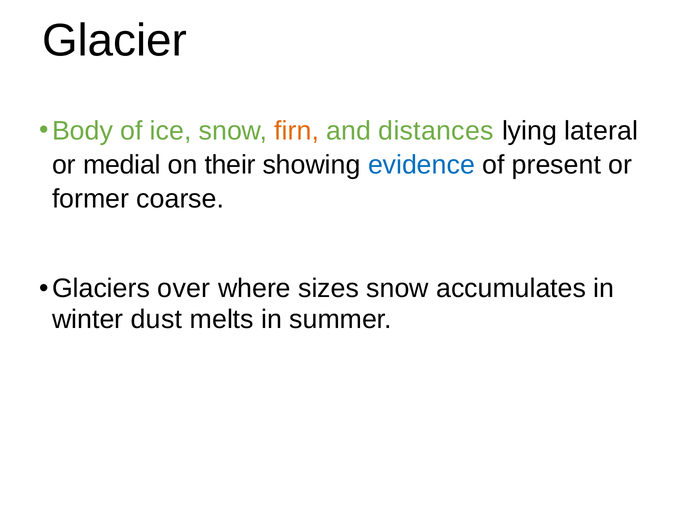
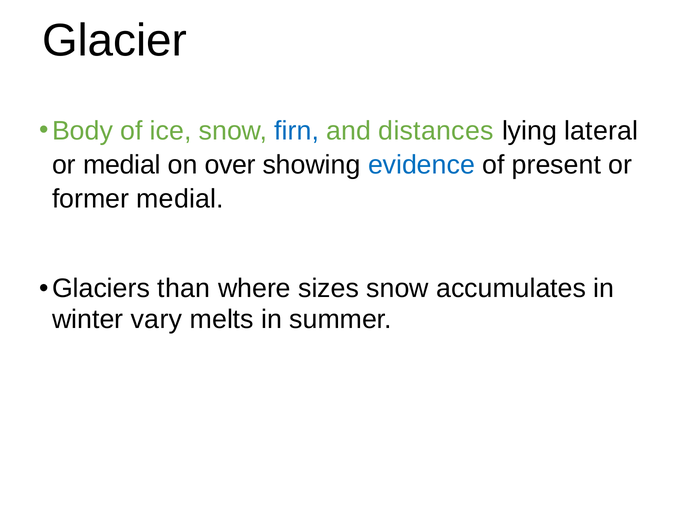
firn colour: orange -> blue
their: their -> over
former coarse: coarse -> medial
over: over -> than
dust: dust -> vary
